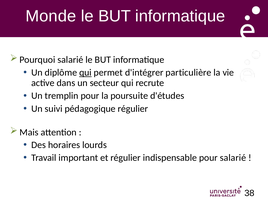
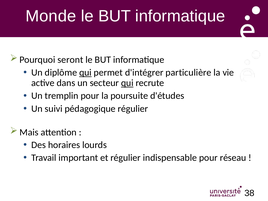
Pourquoi salarié: salarié -> seront
qui at (127, 83) underline: none -> present
pour salarié: salarié -> réseau
